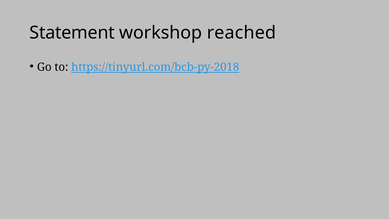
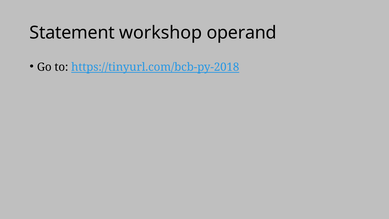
reached: reached -> operand
